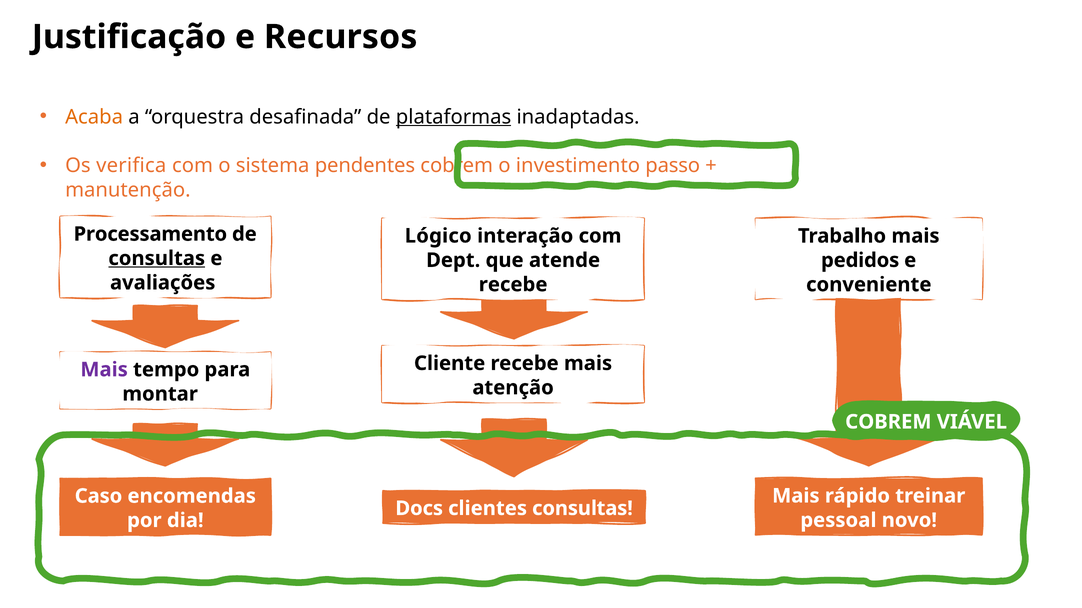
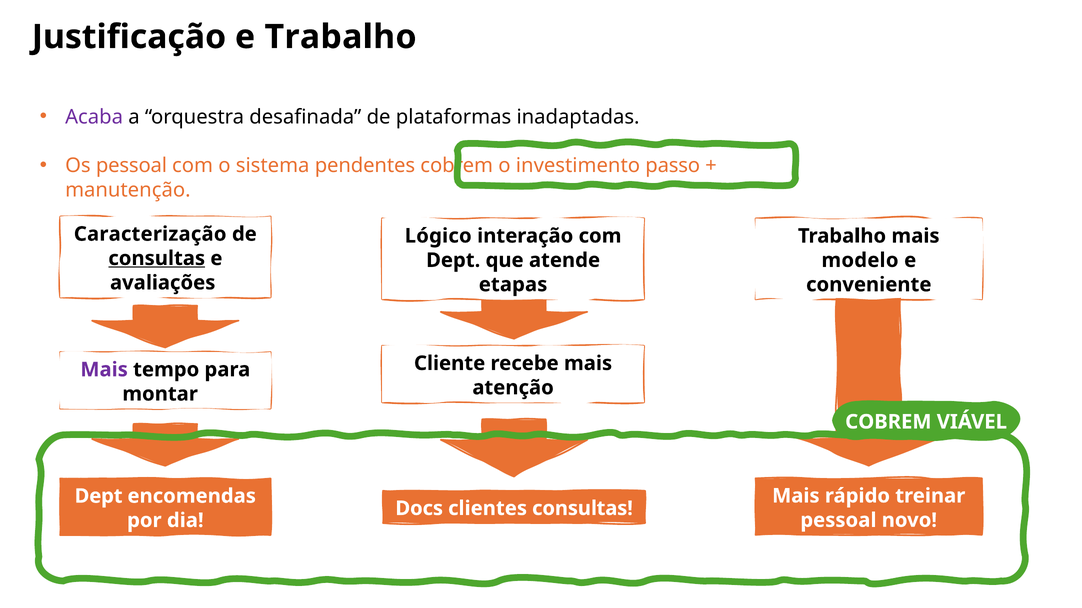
e Recursos: Recursos -> Trabalho
Acaba colour: orange -> purple
plataformas underline: present -> none
Os verifica: verifica -> pessoal
Processamento: Processamento -> Caracterização
pedidos: pedidos -> modelo
recebe at (513, 285): recebe -> etapas
Caso at (99, 497): Caso -> Dept
